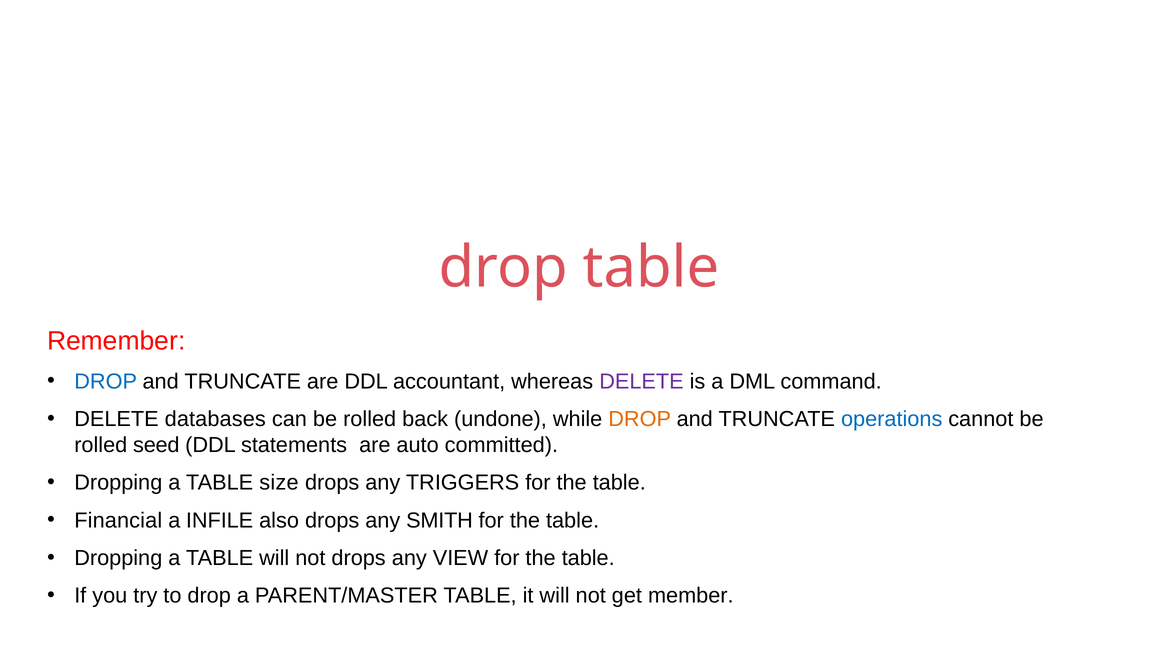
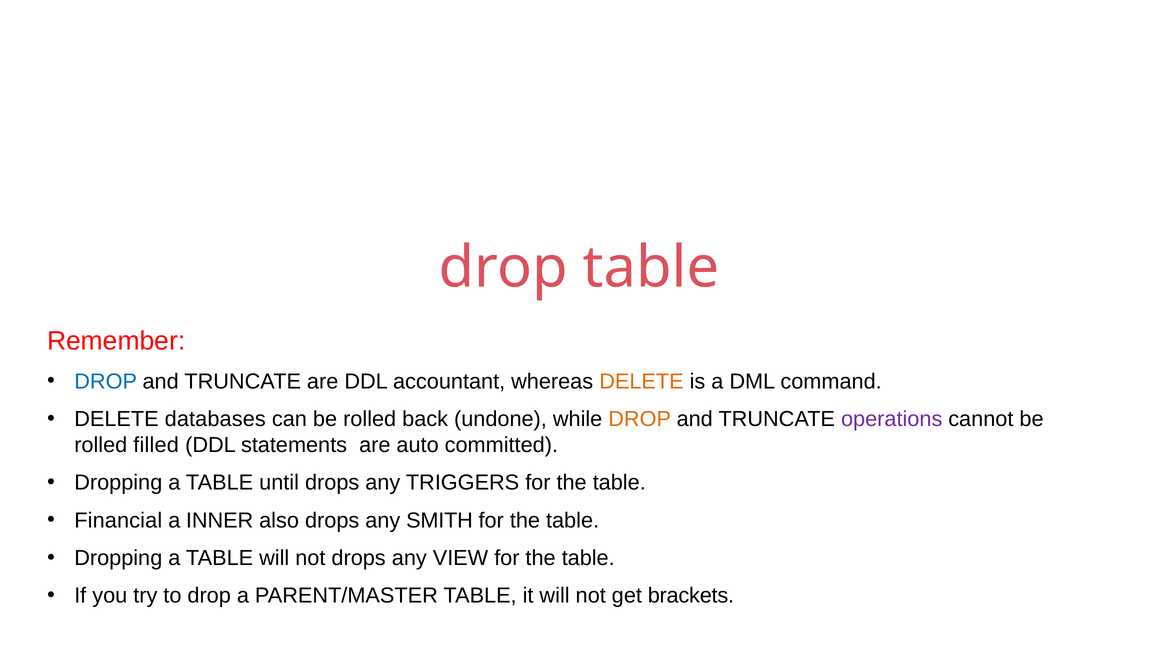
DELETE at (641, 381) colour: purple -> orange
operations colour: blue -> purple
seed: seed -> filled
size: size -> until
INFILE: INFILE -> INNER
member: member -> brackets
